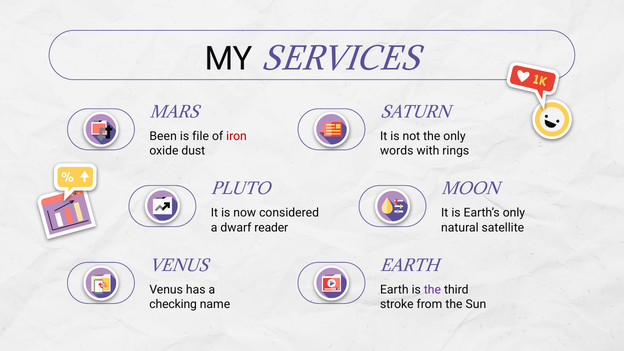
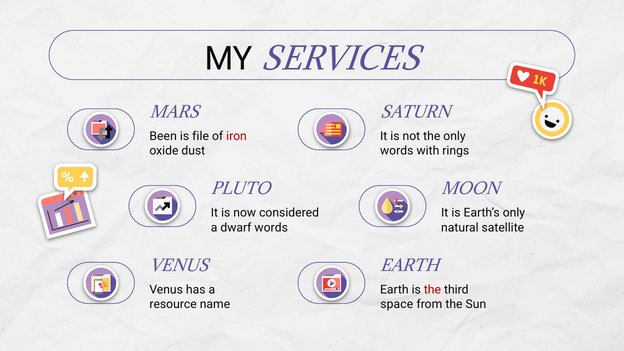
dwarf reader: reader -> words
the at (432, 290) colour: purple -> red
checking: checking -> resource
stroke: stroke -> space
